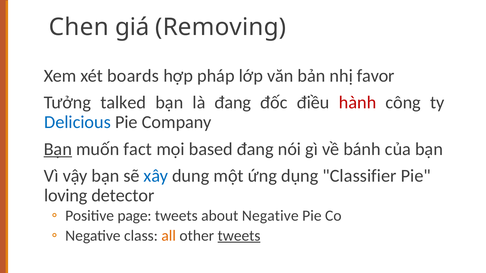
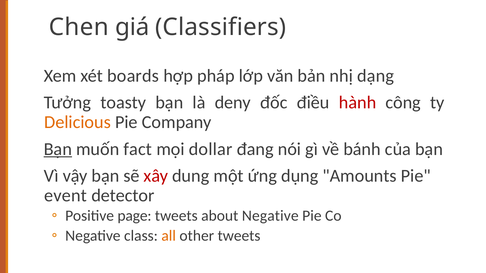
Removing: Removing -> Classifiers
favor: favor -> dạng
talked: talked -> toasty
là đang: đang -> deny
Delicious colour: blue -> orange
based: based -> dollar
xây colour: blue -> red
Classifier: Classifier -> Amounts
loving: loving -> event
tweets at (239, 236) underline: present -> none
